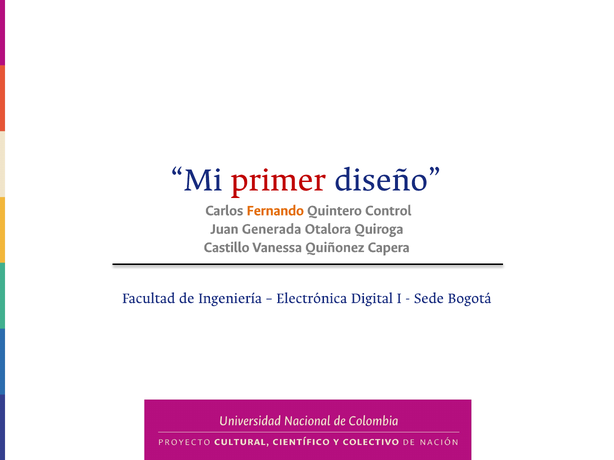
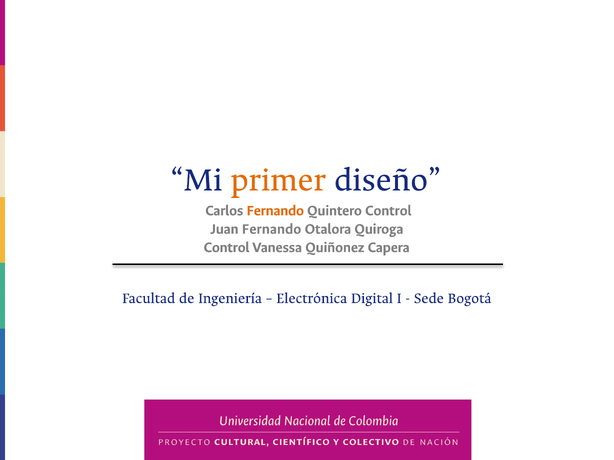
primer colour: red -> orange
Juan Generada: Generada -> Fernando
Castillo at (227, 247): Castillo -> Control
